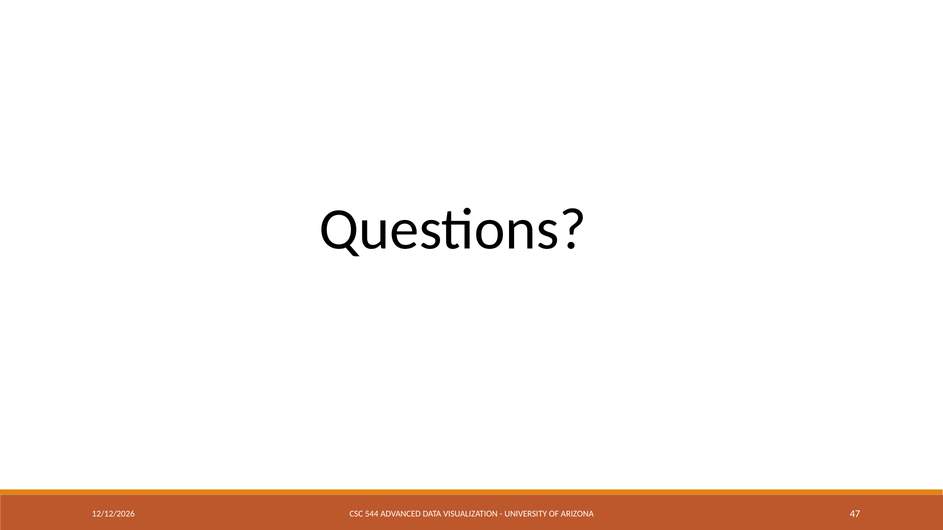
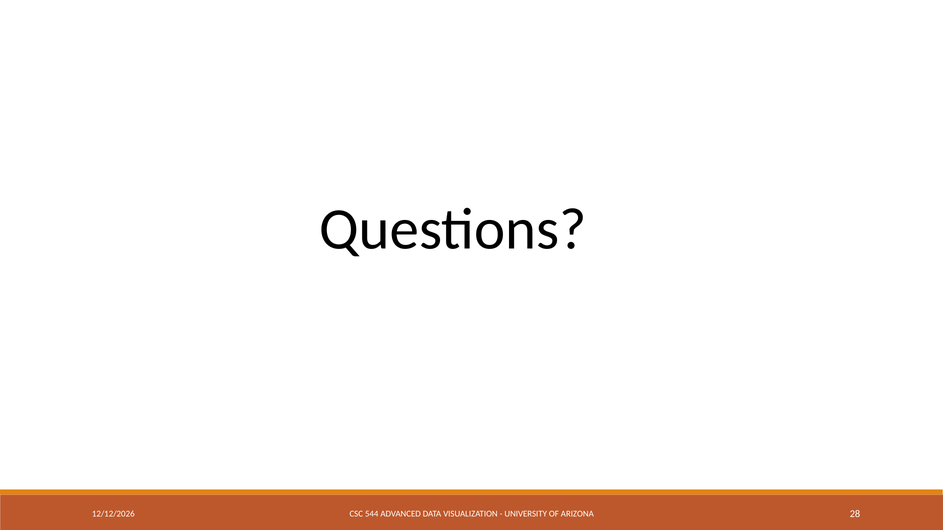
47: 47 -> 28
